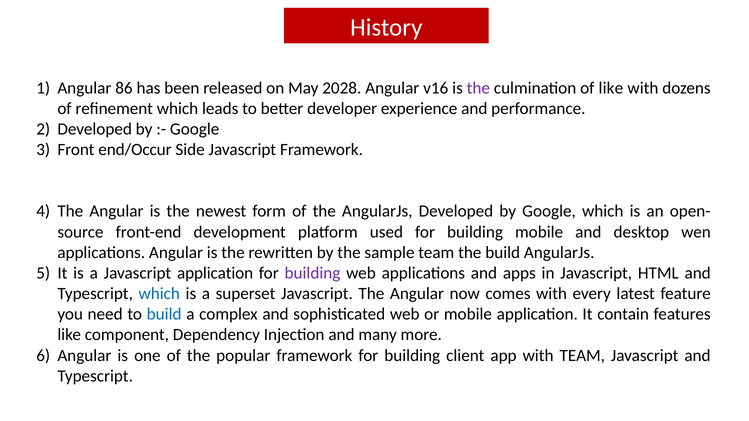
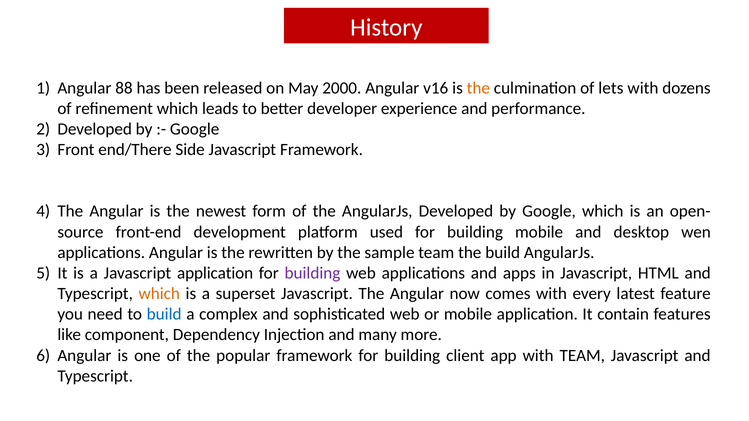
86: 86 -> 88
2028: 2028 -> 2000
the at (478, 88) colour: purple -> orange
of like: like -> lets
end/Occur: end/Occur -> end/There
which at (159, 294) colour: blue -> orange
